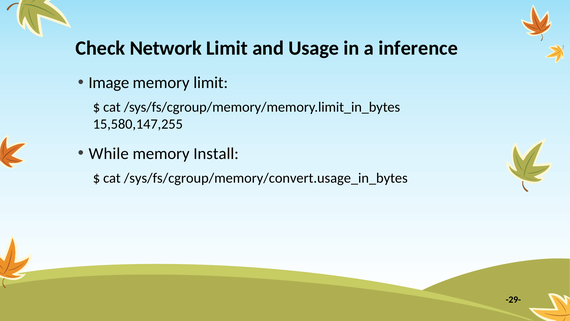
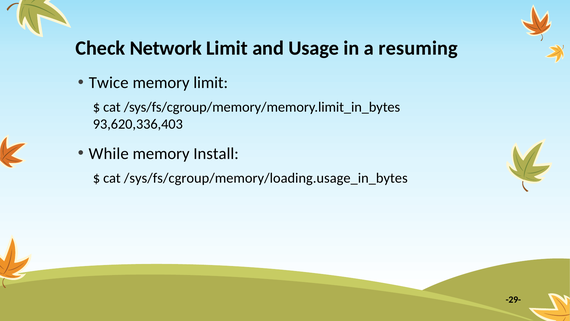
inference: inference -> resuming
Image: Image -> Twice
15,580,147,255: 15,580,147,255 -> 93,620,336,403
/sys/fs/cgroup/memory/convert.usage_in_bytes: /sys/fs/cgroup/memory/convert.usage_in_bytes -> /sys/fs/cgroup/memory/loading.usage_in_bytes
